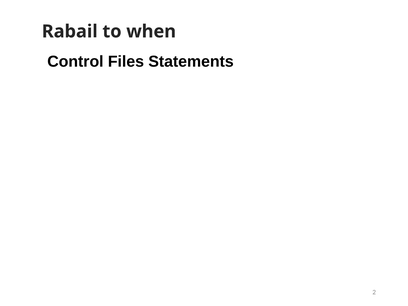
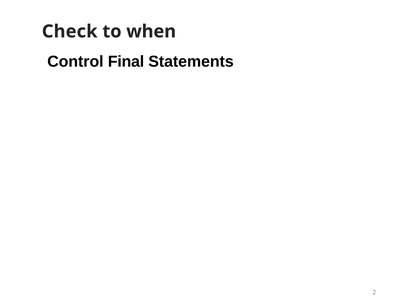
Rabail: Rabail -> Check
Files: Files -> Final
